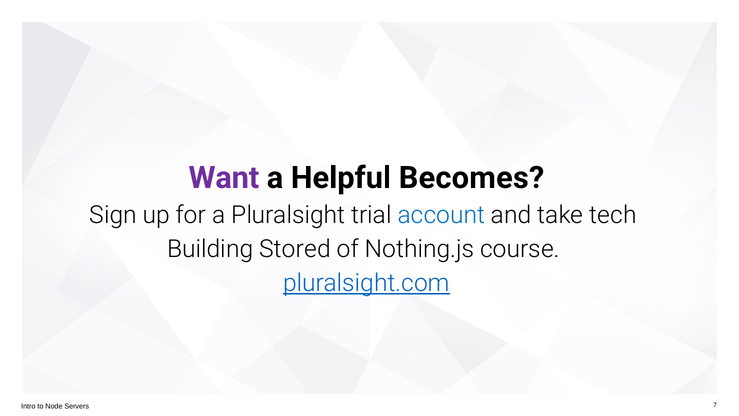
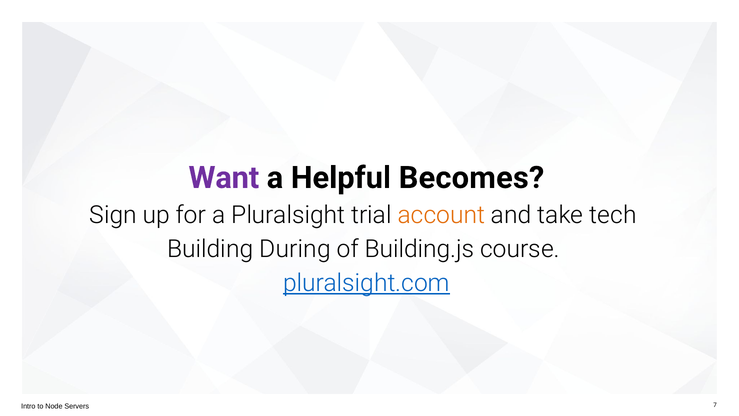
account colour: blue -> orange
Stored: Stored -> During
Nothing.js: Nothing.js -> Building.js
